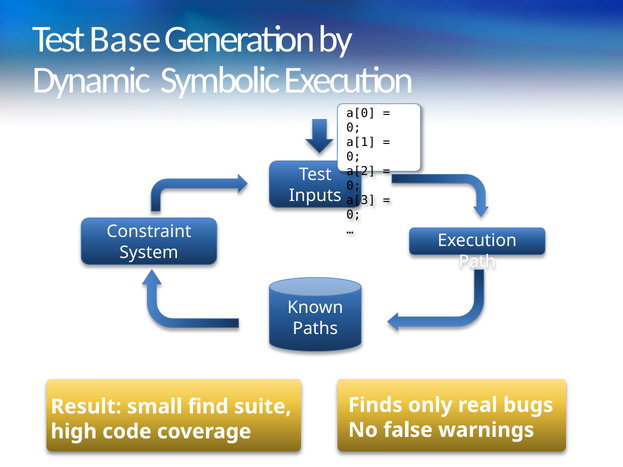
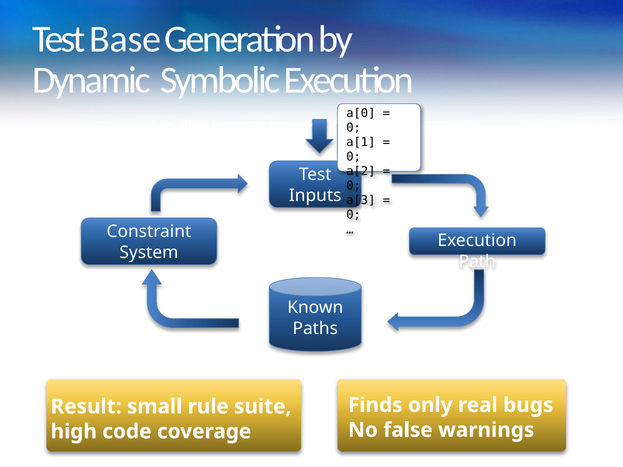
find: find -> rule
